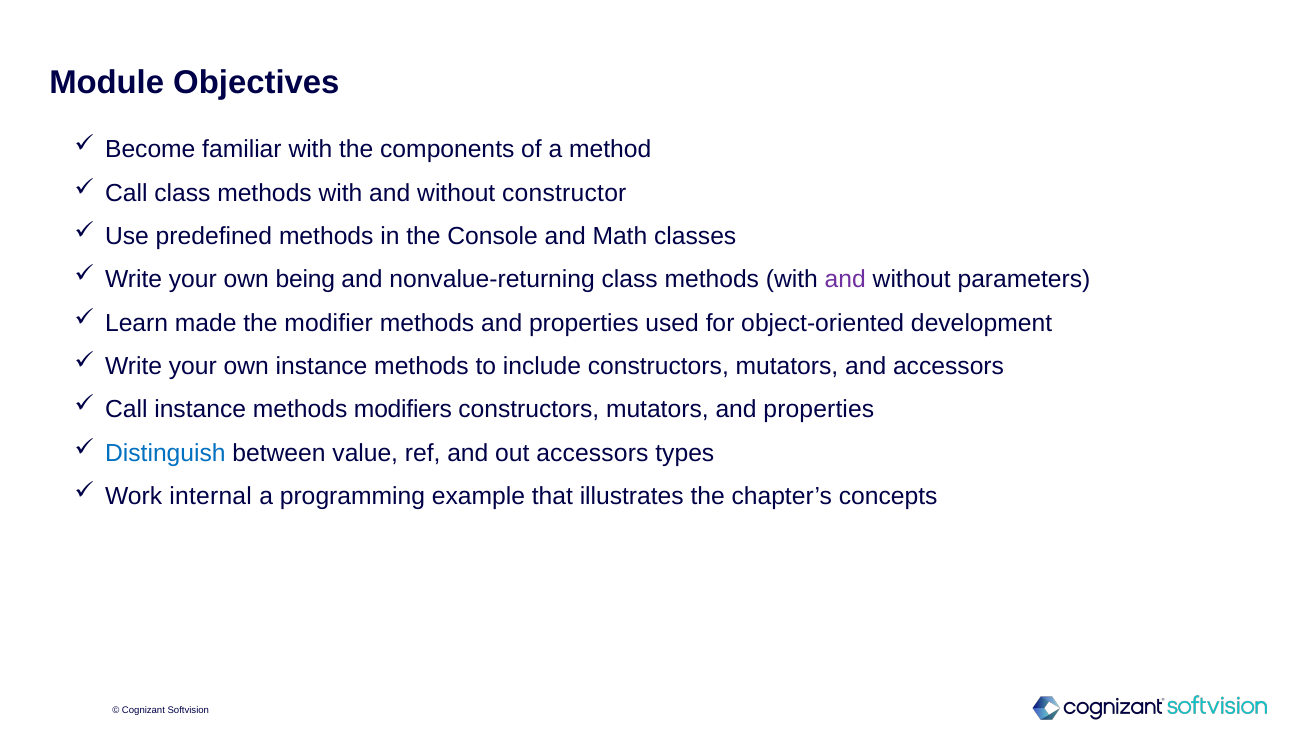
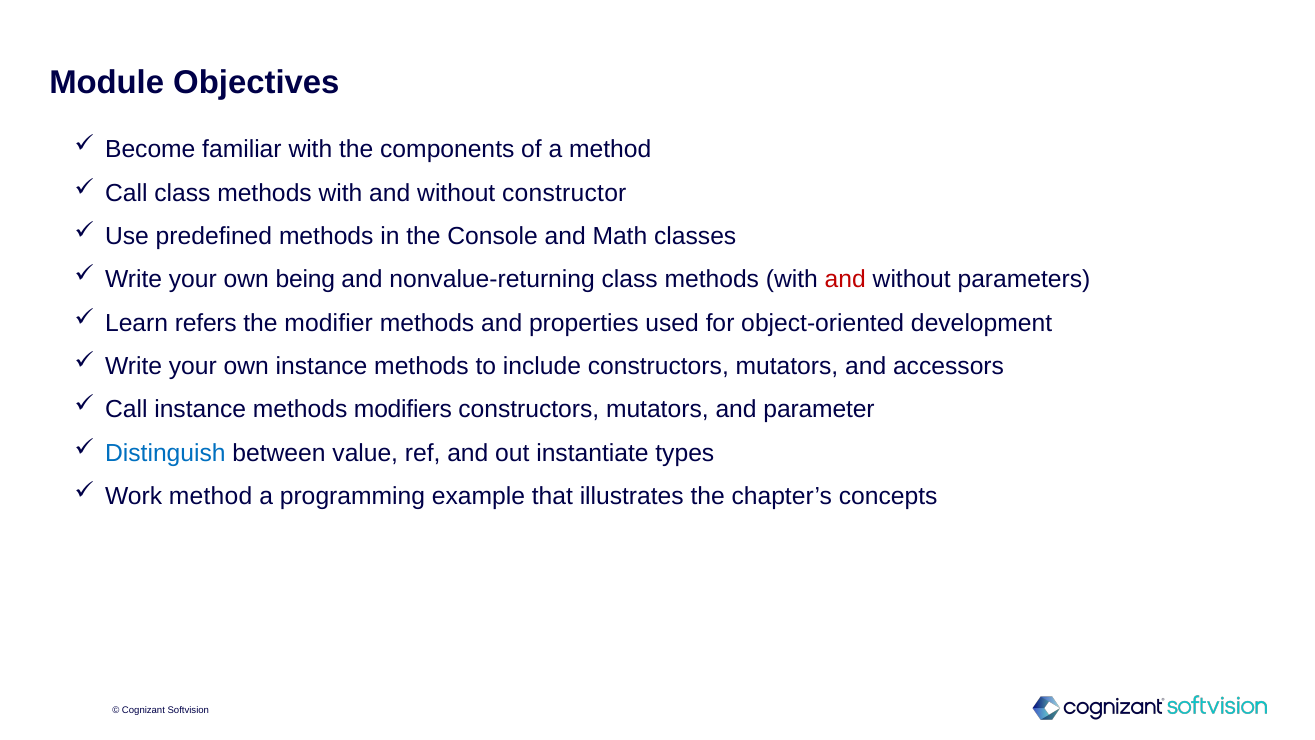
and at (845, 280) colour: purple -> red
made: made -> refers
mutators and properties: properties -> parameter
out accessors: accessors -> instantiate
Work internal: internal -> method
